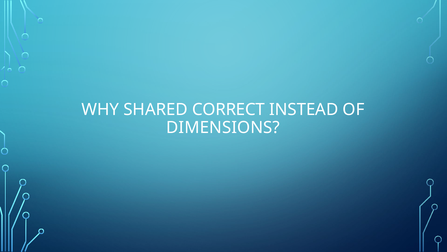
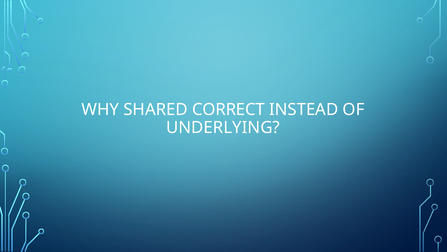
DIMENSIONS: DIMENSIONS -> UNDERLYING
